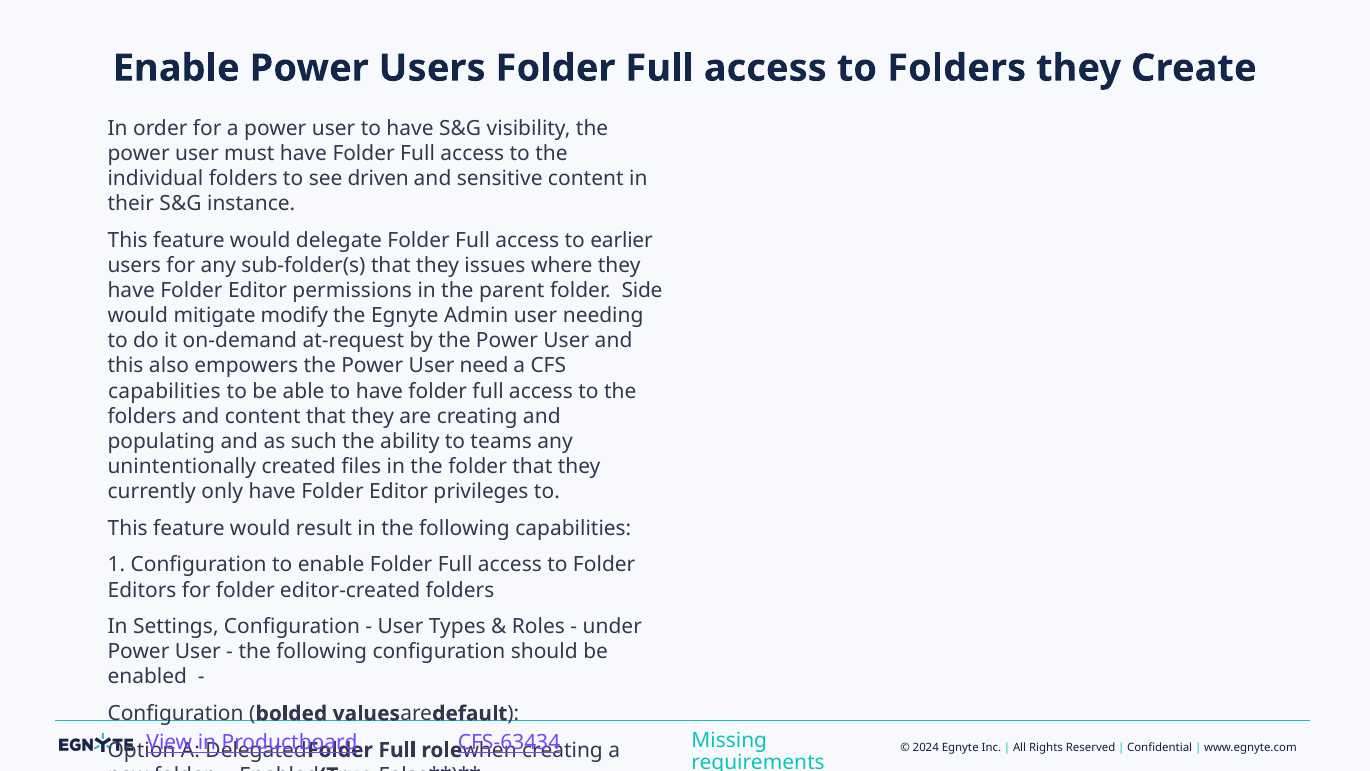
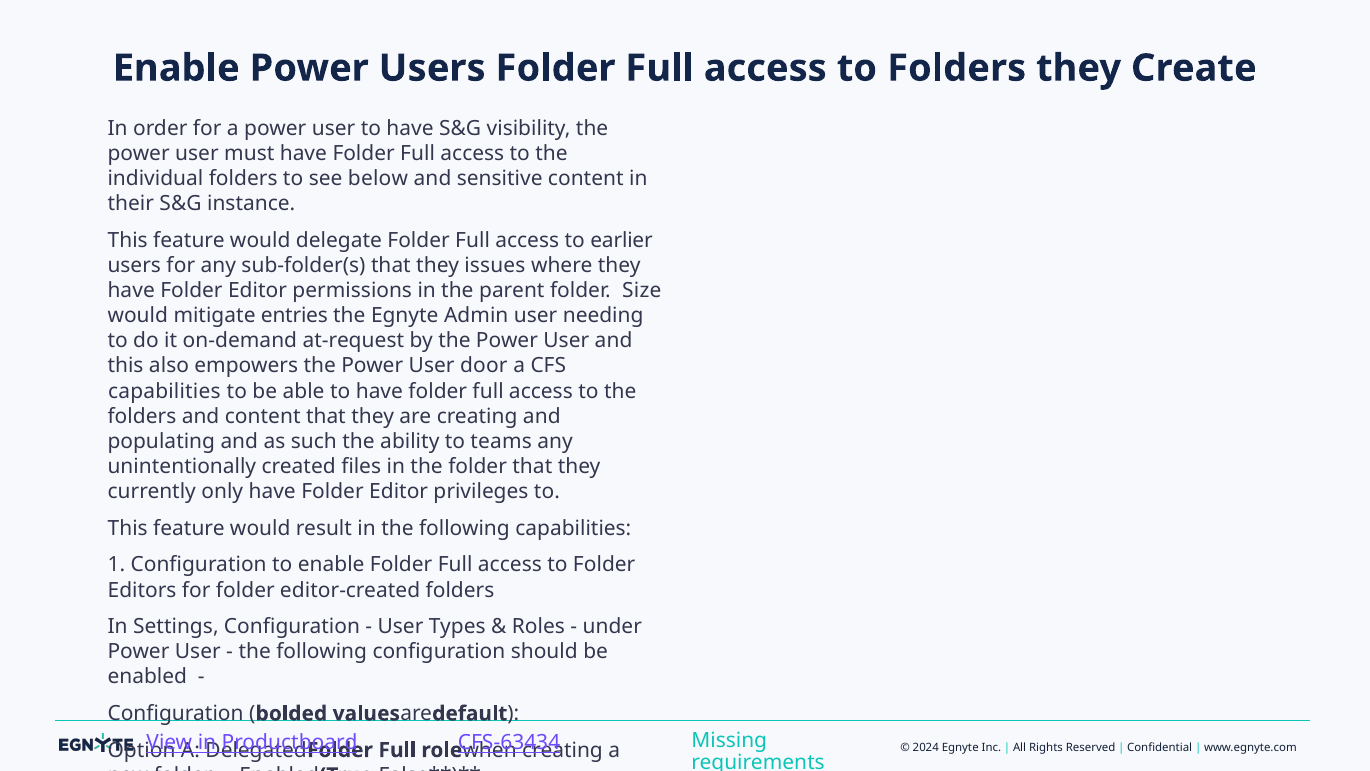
driven: driven -> below
Side: Side -> Size
modify: modify -> entries
need: need -> door
